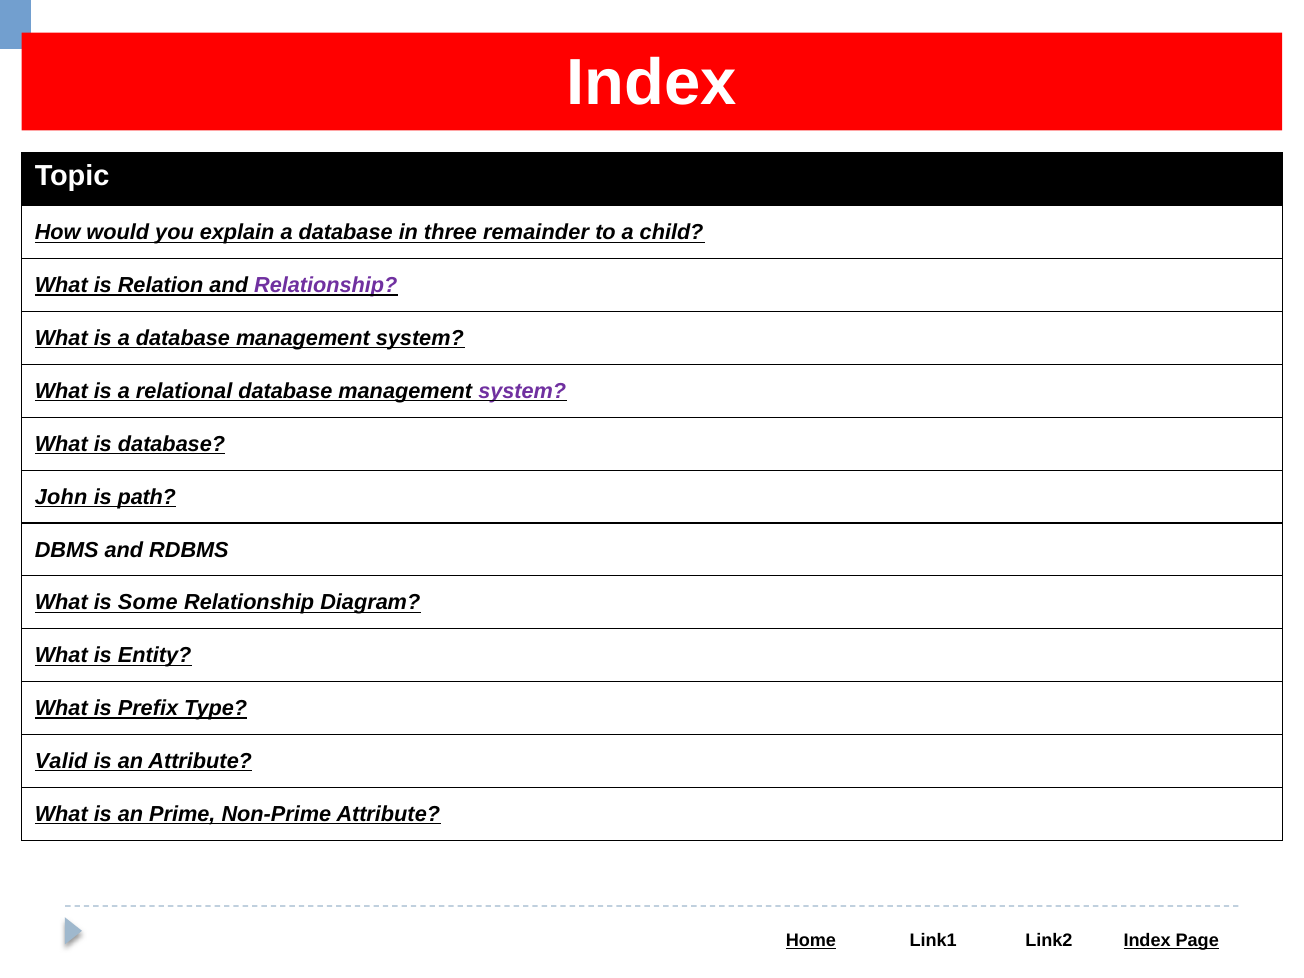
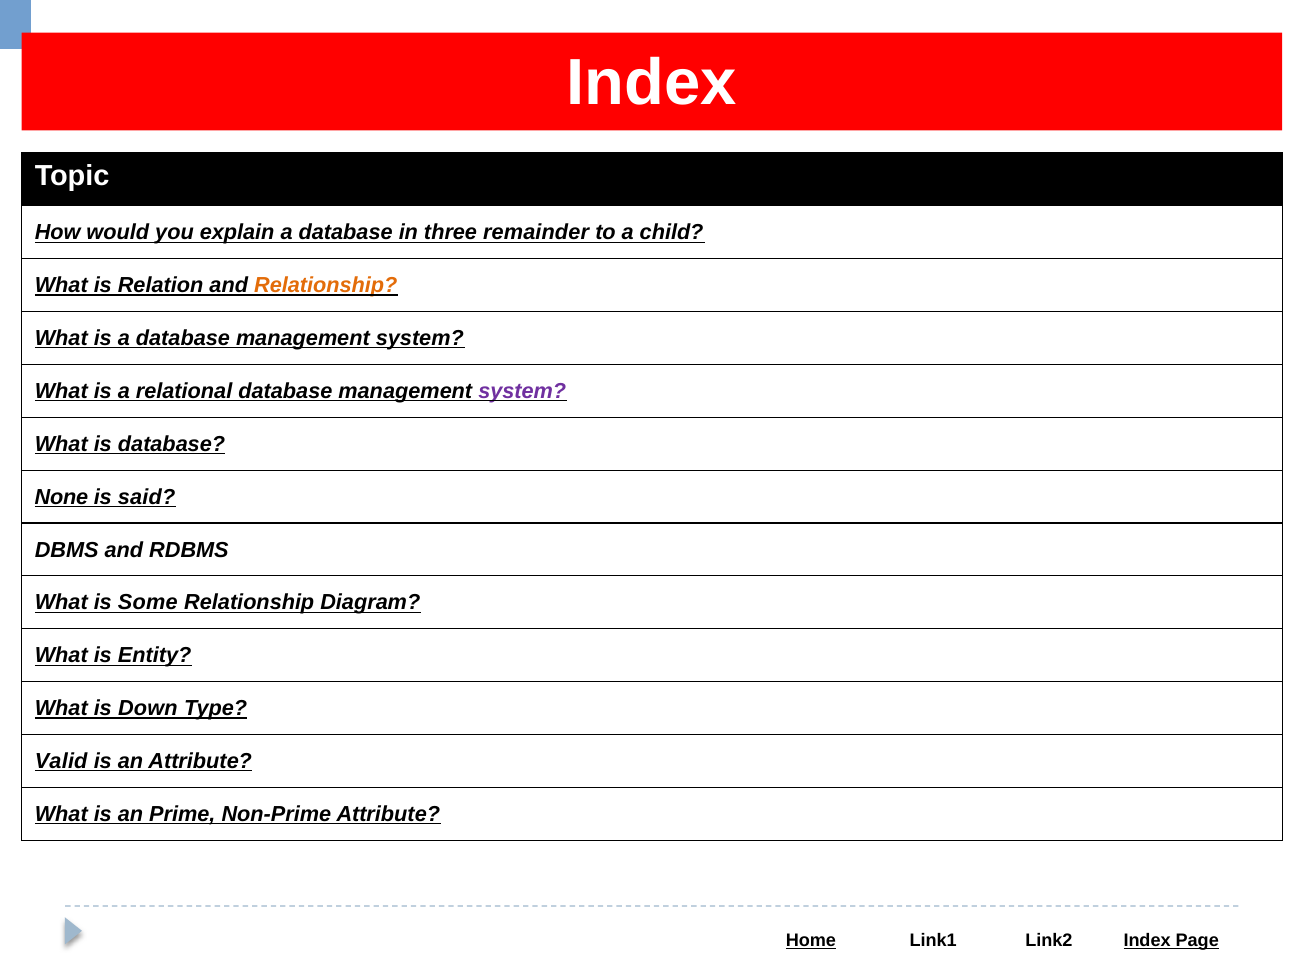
Relationship at (326, 285) colour: purple -> orange
John: John -> None
path: path -> said
Prefix: Prefix -> Down
